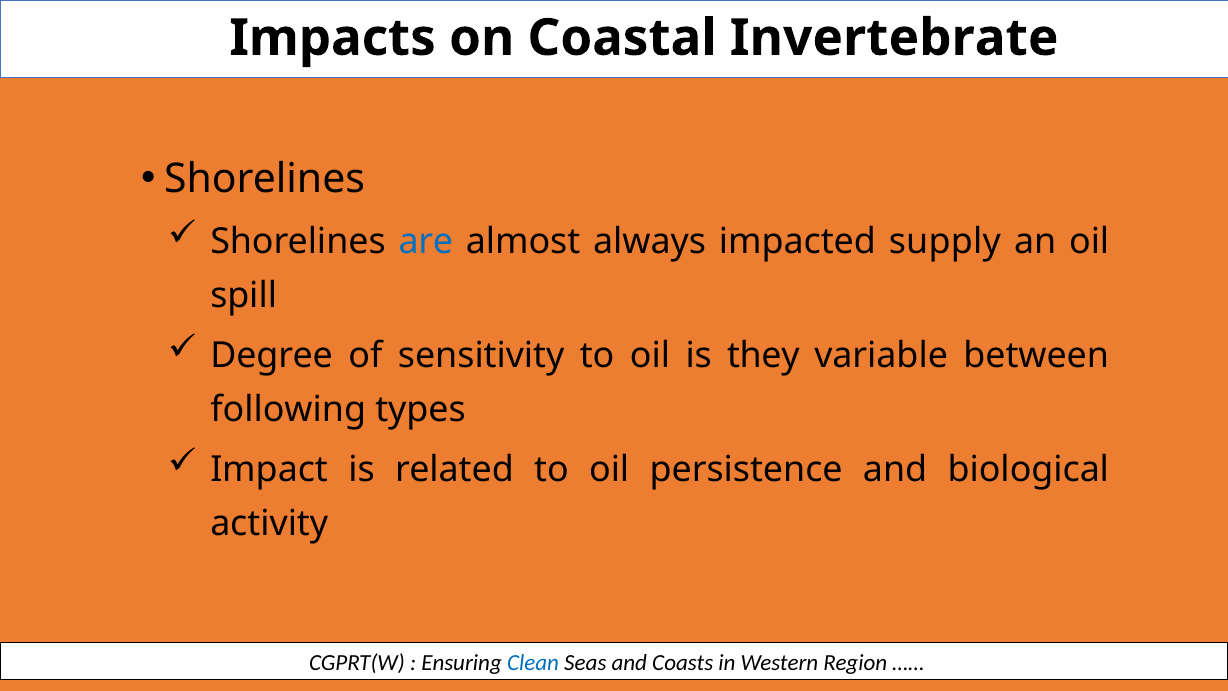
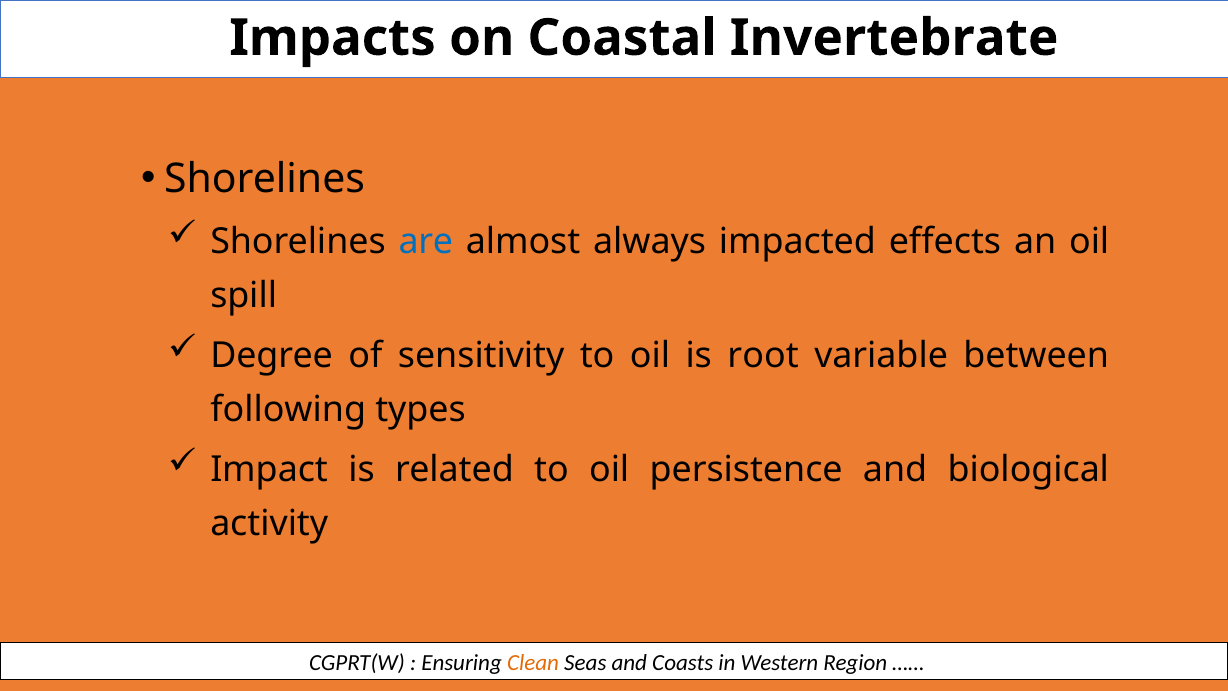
supply: supply -> effects
they: they -> root
Clean colour: blue -> orange
